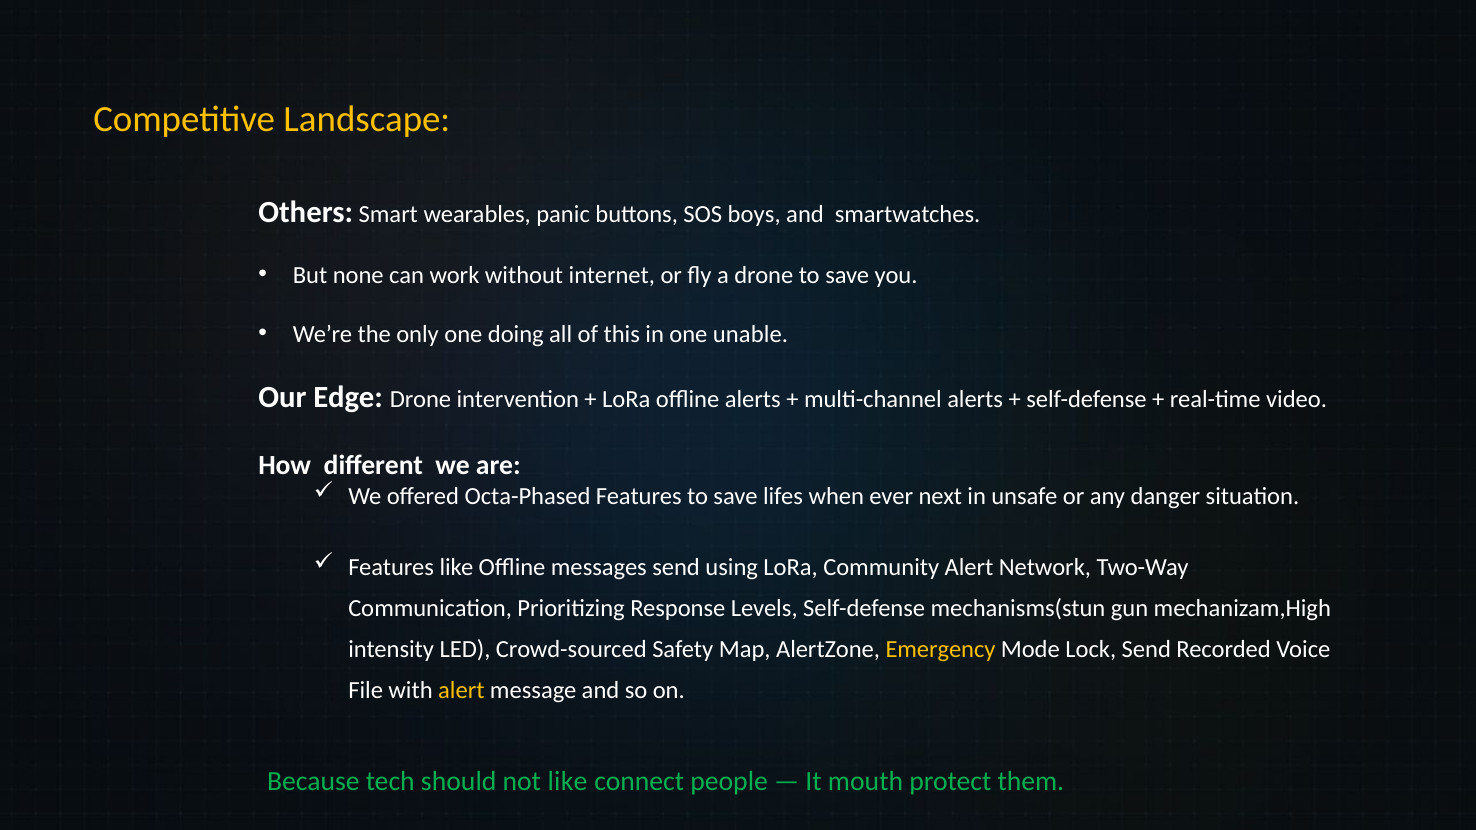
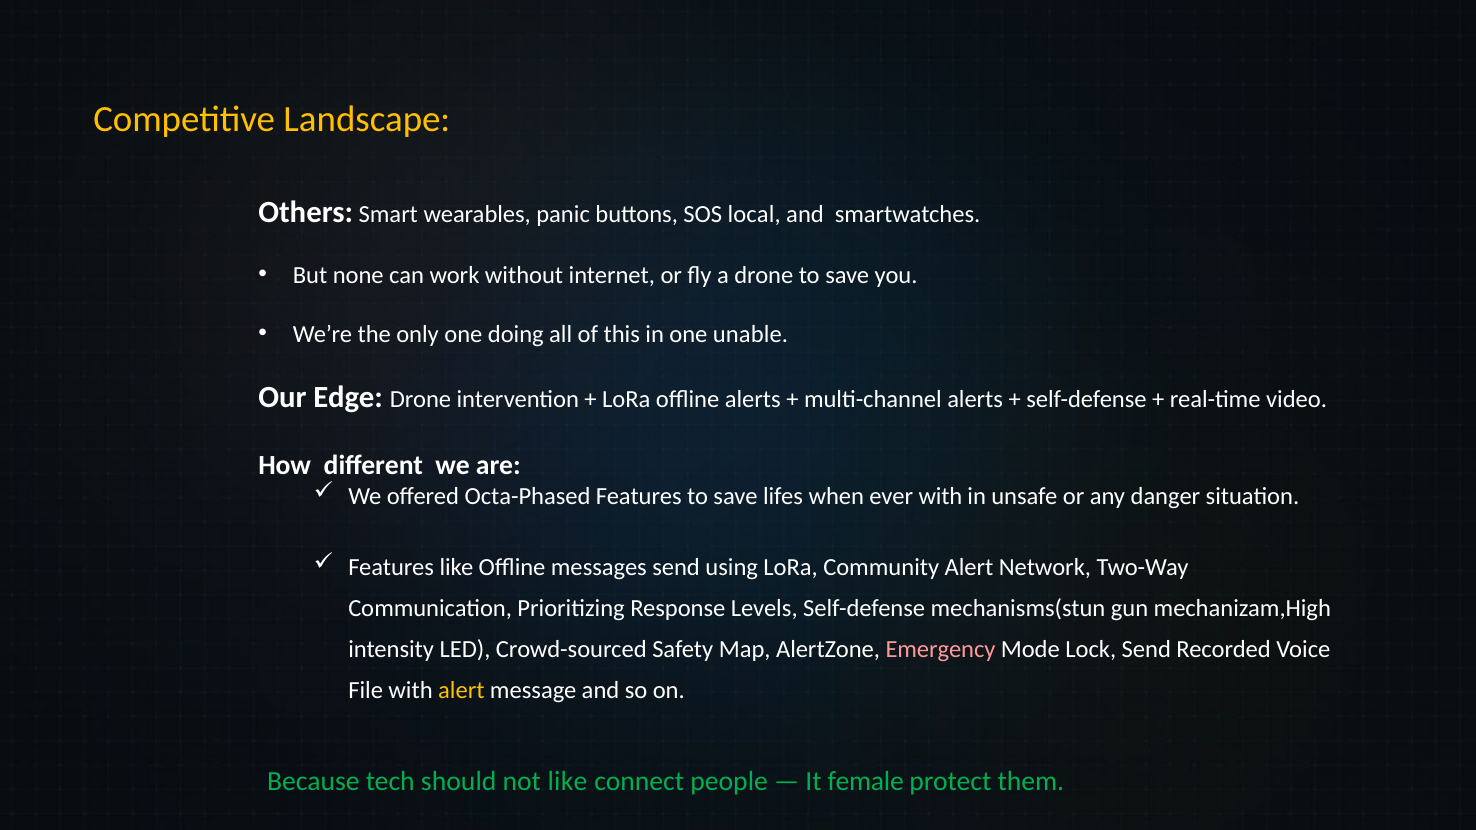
boys: boys -> local
ever next: next -> with
Emergency colour: yellow -> pink
mouth: mouth -> female
